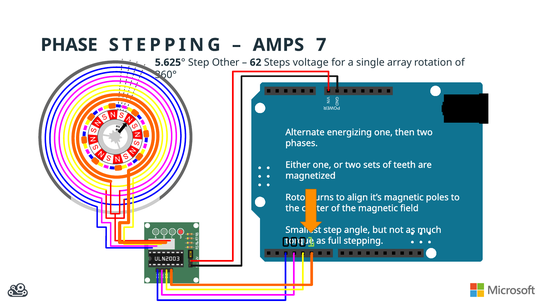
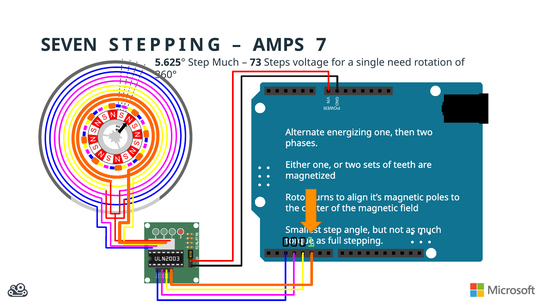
PHASE: PHASE -> SEVEN
Other at (226, 63): Other -> Much
62: 62 -> 73
array: array -> need
